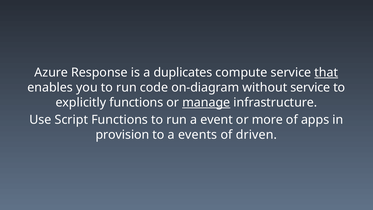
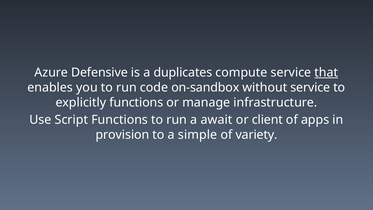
Response: Response -> Defensive
on-diagram: on-diagram -> on-sandbox
manage underline: present -> none
event: event -> await
more: more -> client
events: events -> simple
driven: driven -> variety
